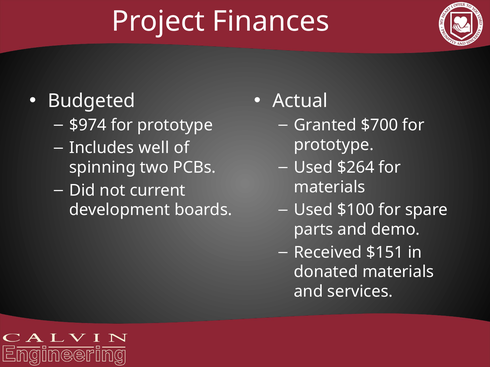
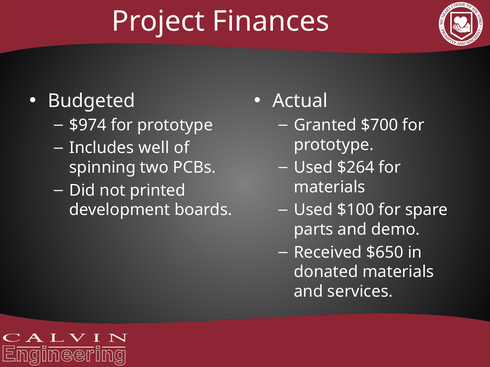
current: current -> printed
$151: $151 -> $650
